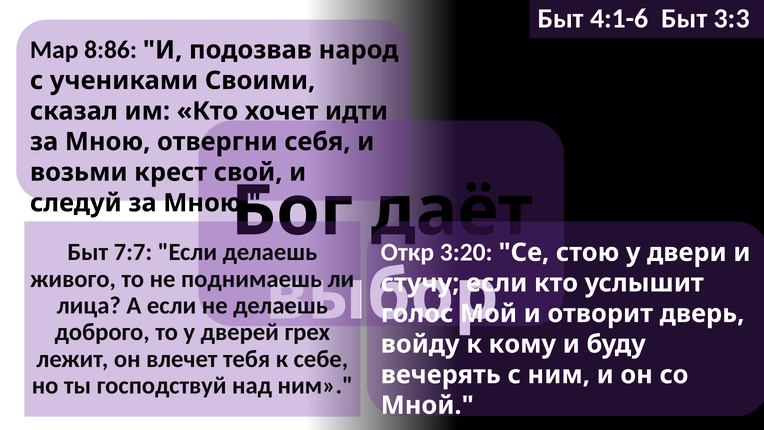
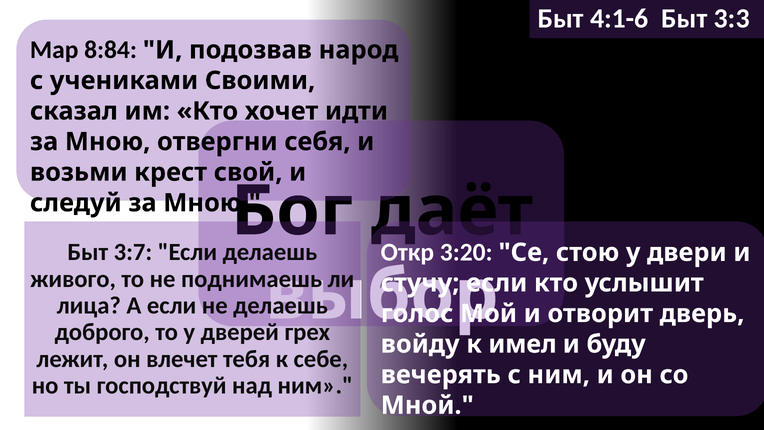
8:86: 8:86 -> 8:84
7:7: 7:7 -> 3:7
кому: кому -> имел
